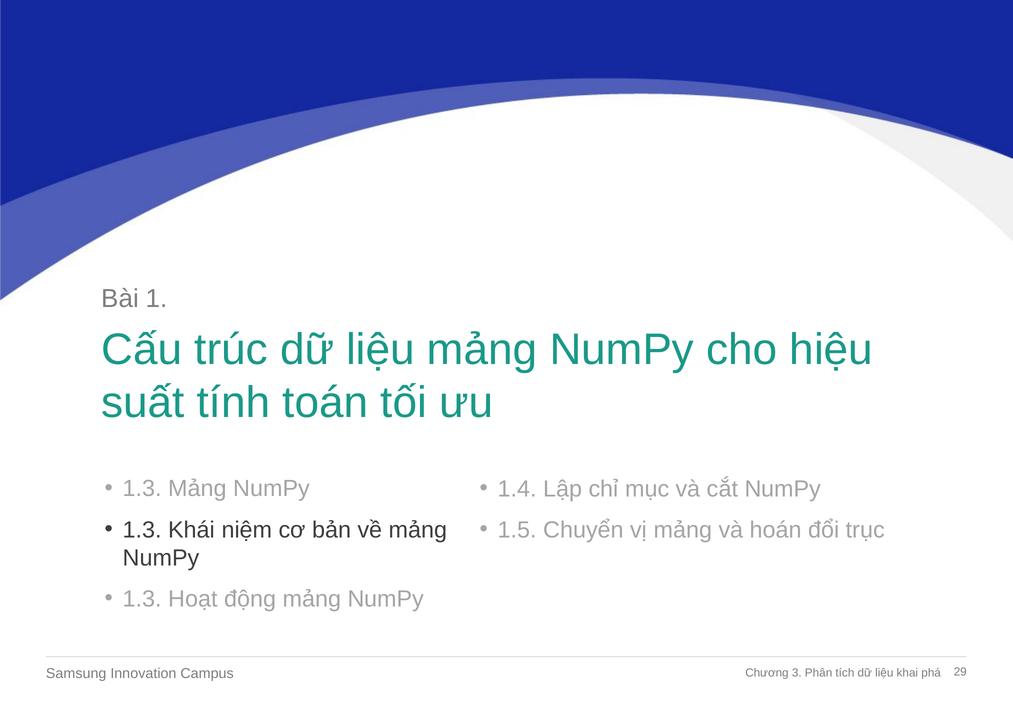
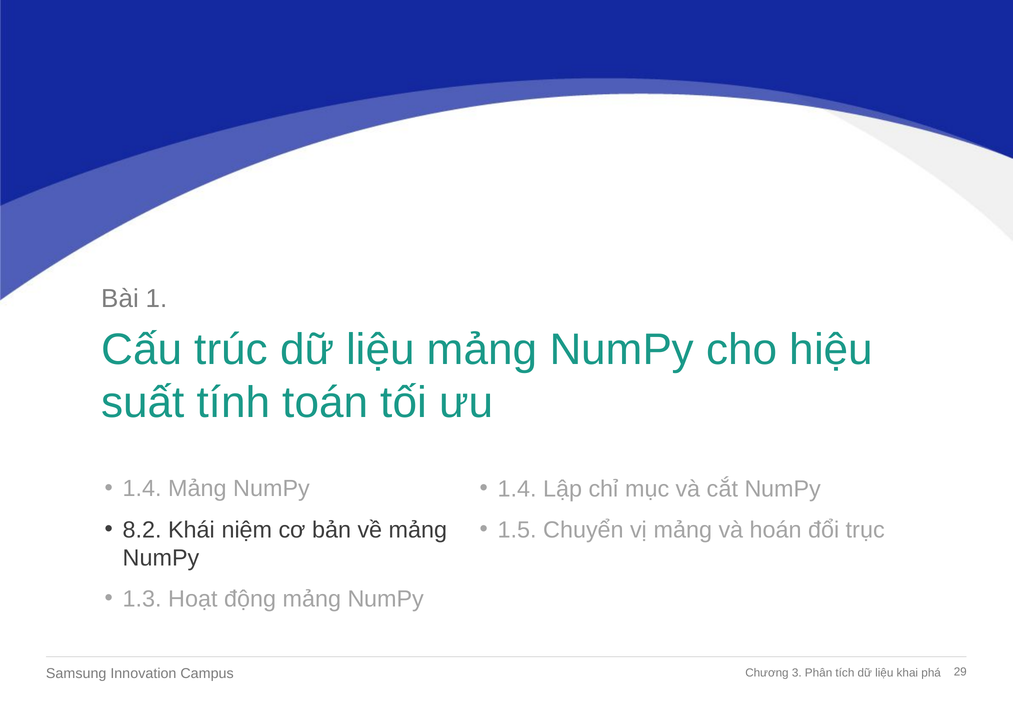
1.3 at (142, 489): 1.3 -> 1.4
1.3 at (142, 530): 1.3 -> 8.2
